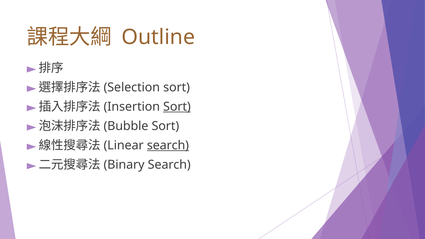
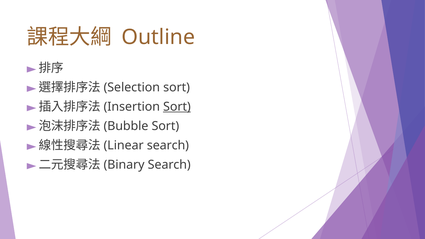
search at (168, 145) underline: present -> none
